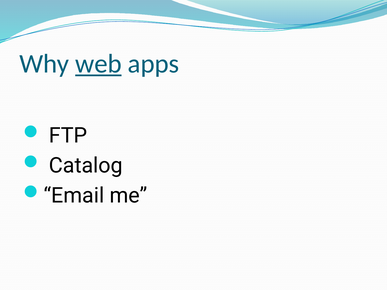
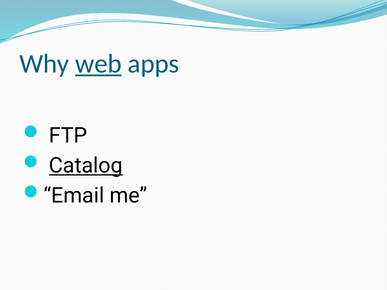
Catalog underline: none -> present
